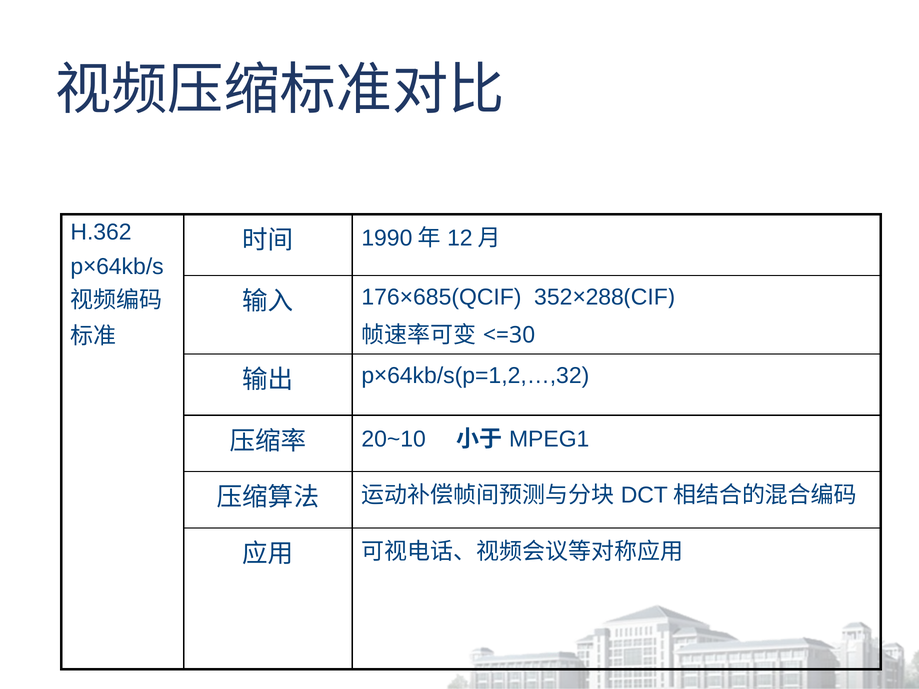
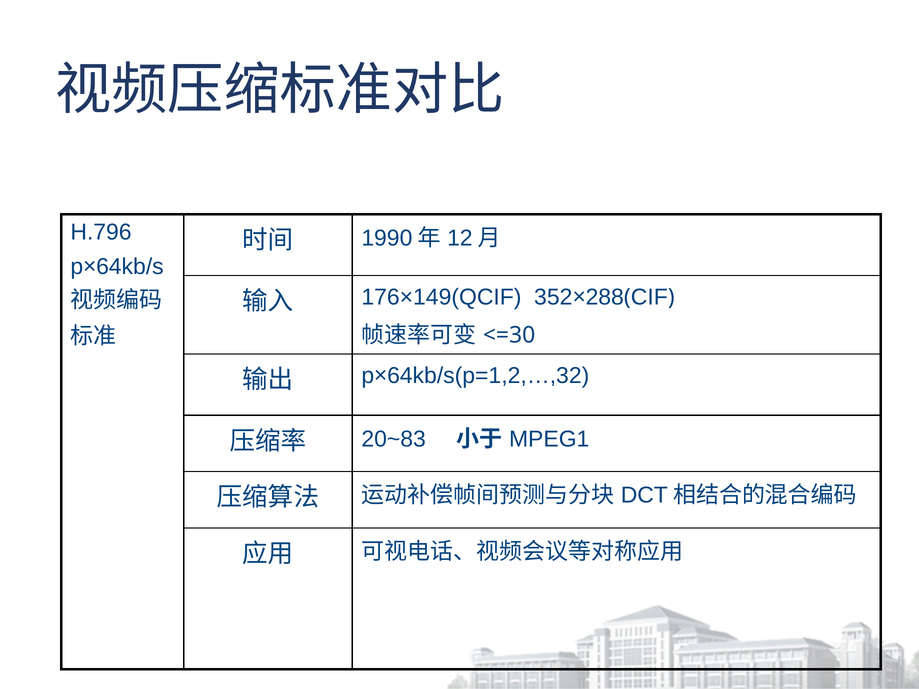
H.362: H.362 -> H.796
176×685(QCIF: 176×685(QCIF -> 176×149(QCIF
20~10: 20~10 -> 20~83
